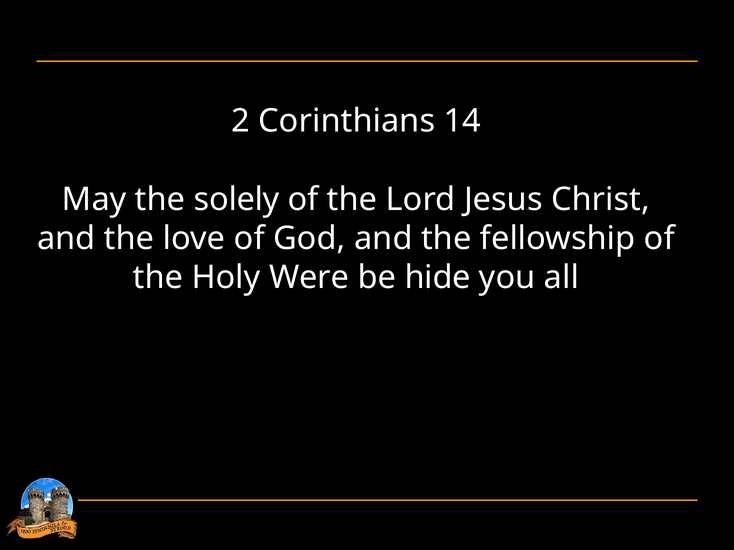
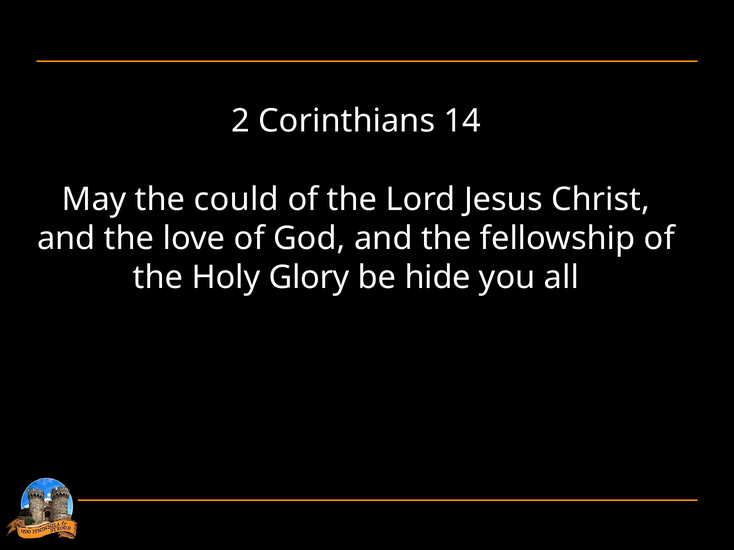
solely: solely -> could
Were: Were -> Glory
